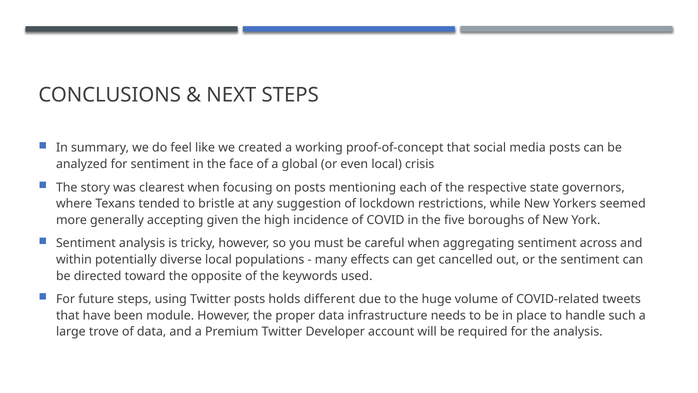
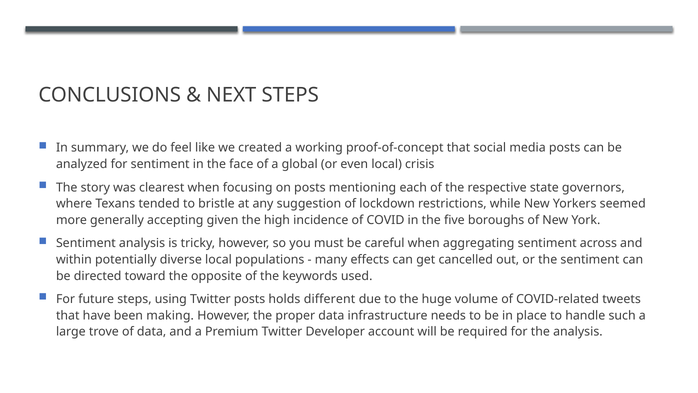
module: module -> making
